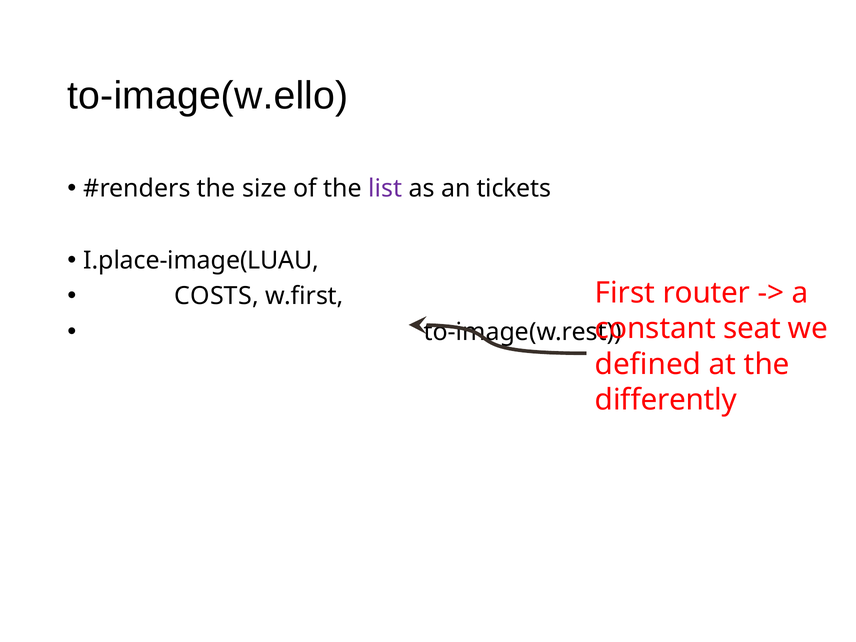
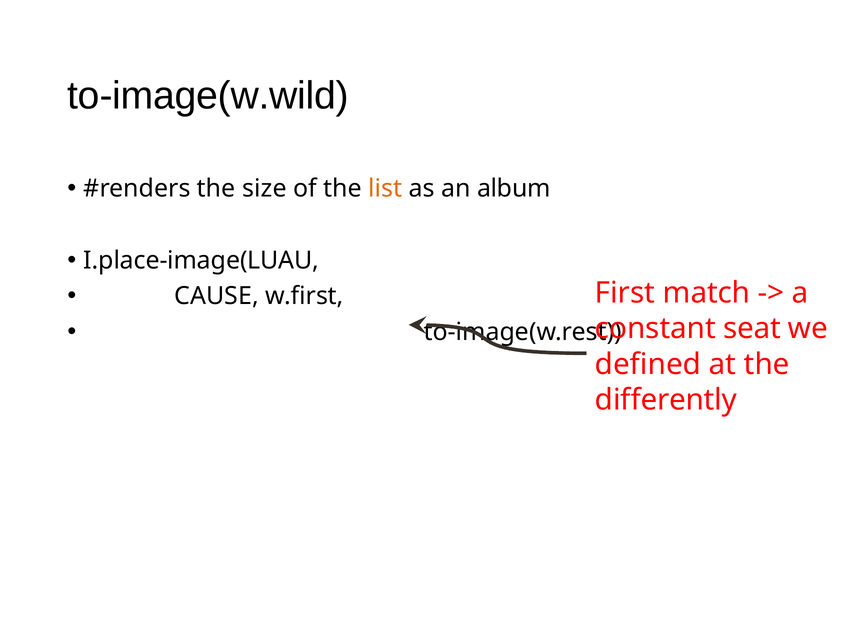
to-image(w.ello: to-image(w.ello -> to-image(w.wild
list colour: purple -> orange
tickets: tickets -> album
COSTS: COSTS -> CAUSE
router: router -> match
